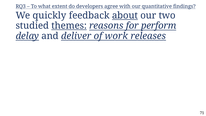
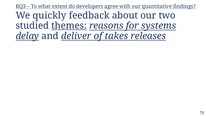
about underline: present -> none
perform: perform -> systems
work: work -> takes
